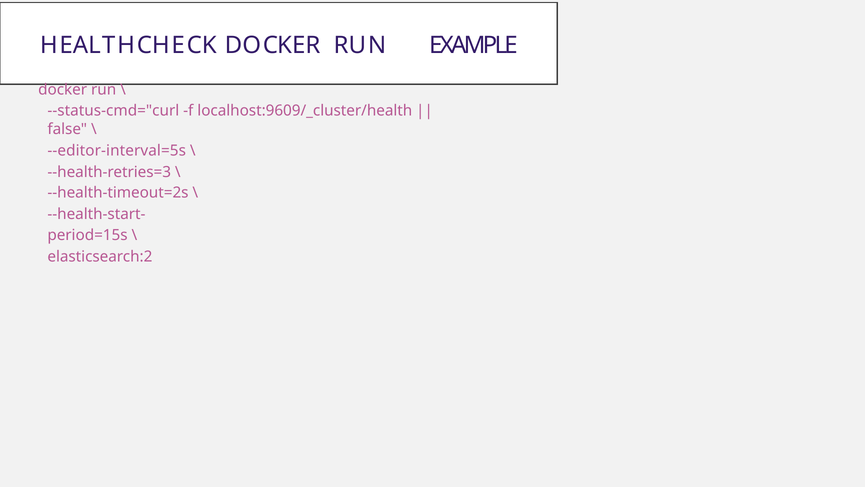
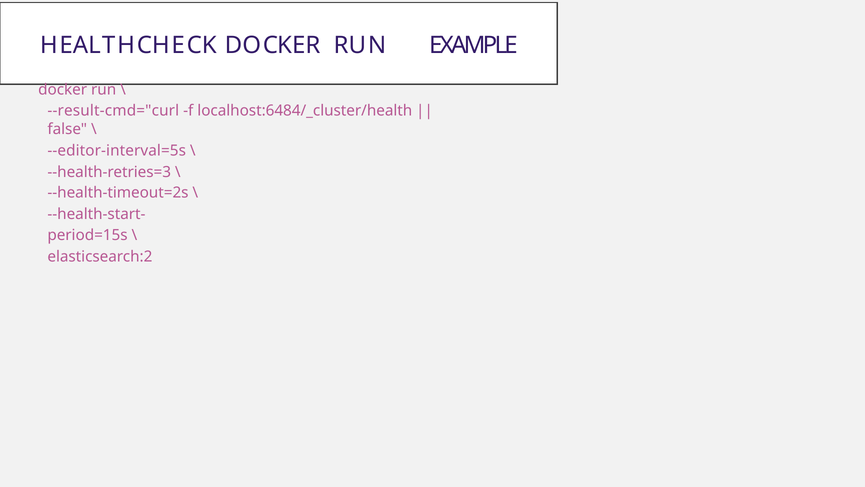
--status-cmd="curl: --status-cmd="curl -> --result-cmd="curl
localhost:9609/_cluster/health: localhost:9609/_cluster/health -> localhost:6484/_cluster/health
